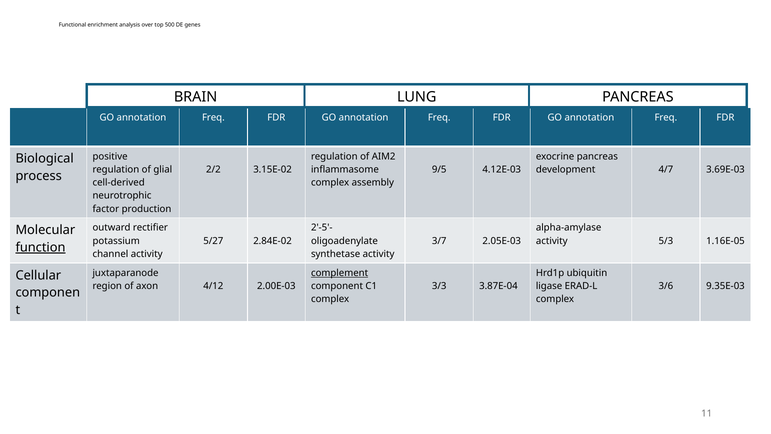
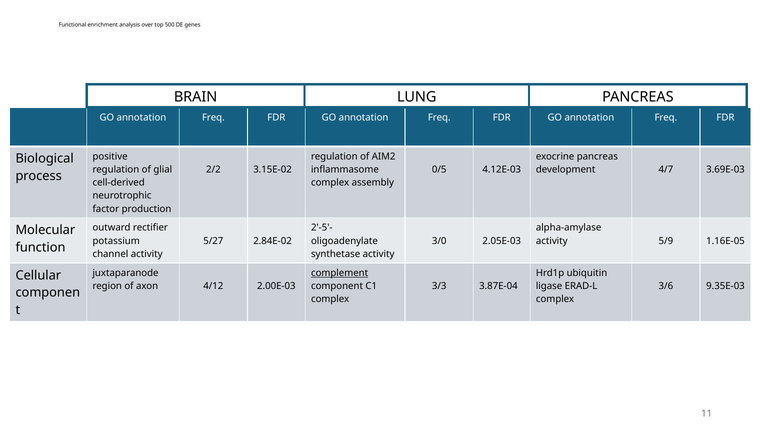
9/5: 9/5 -> 0/5
3/7: 3/7 -> 3/0
5/3: 5/3 -> 5/9
function underline: present -> none
